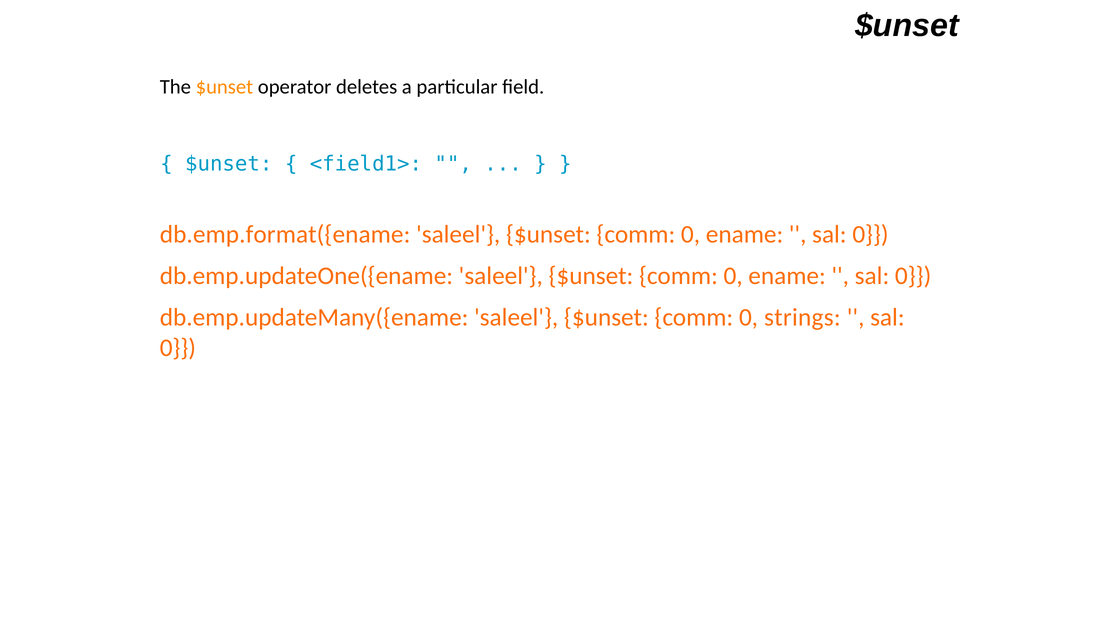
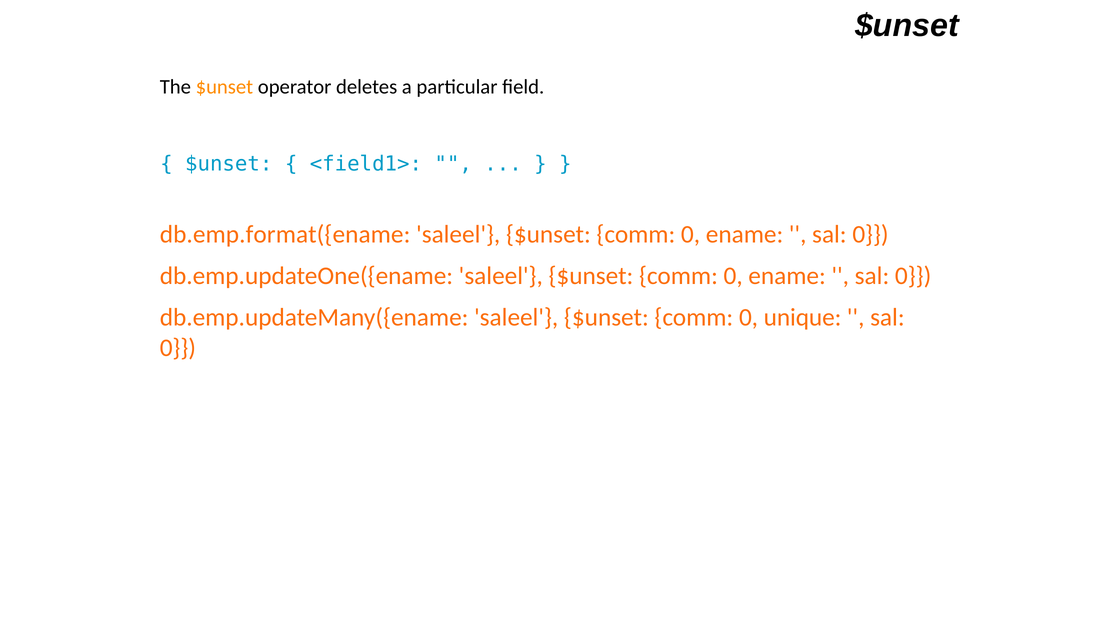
strings: strings -> unique
